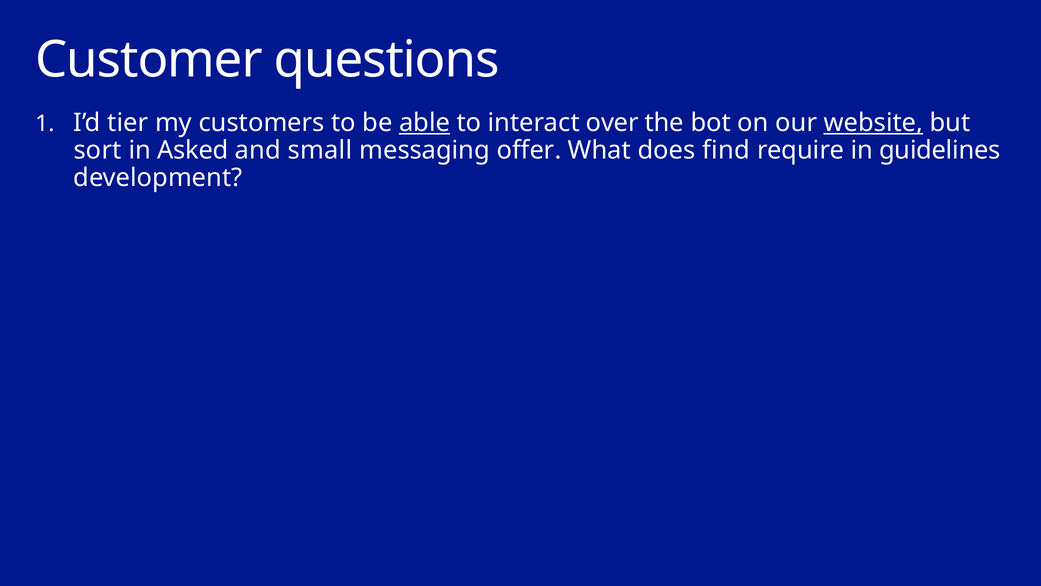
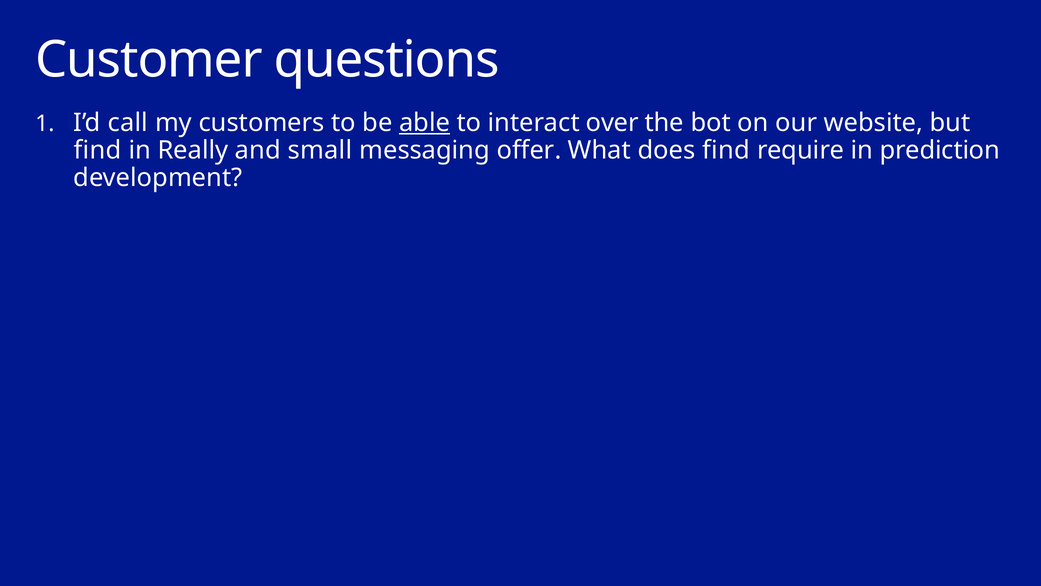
tier: tier -> call
website underline: present -> none
sort at (98, 150): sort -> find
Asked: Asked -> Really
guidelines: guidelines -> prediction
